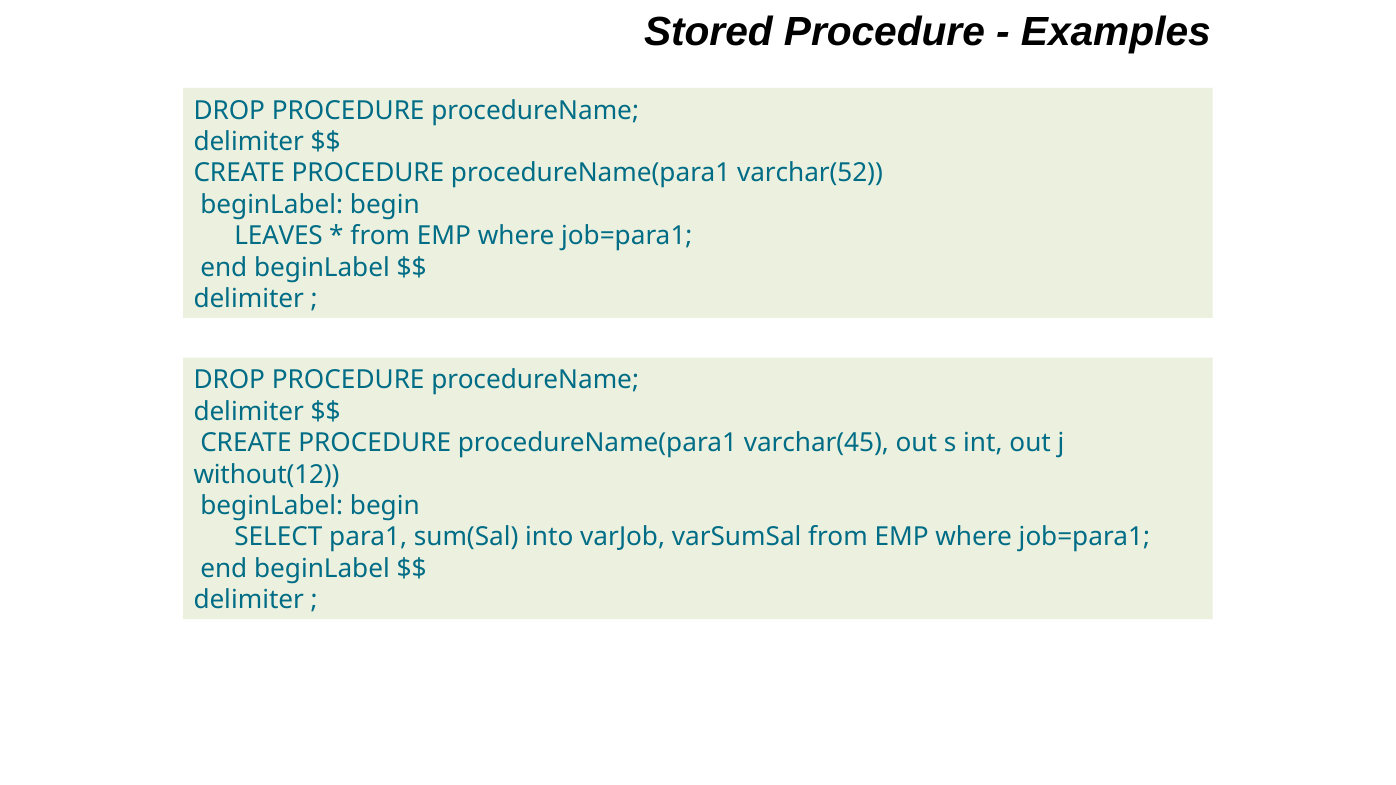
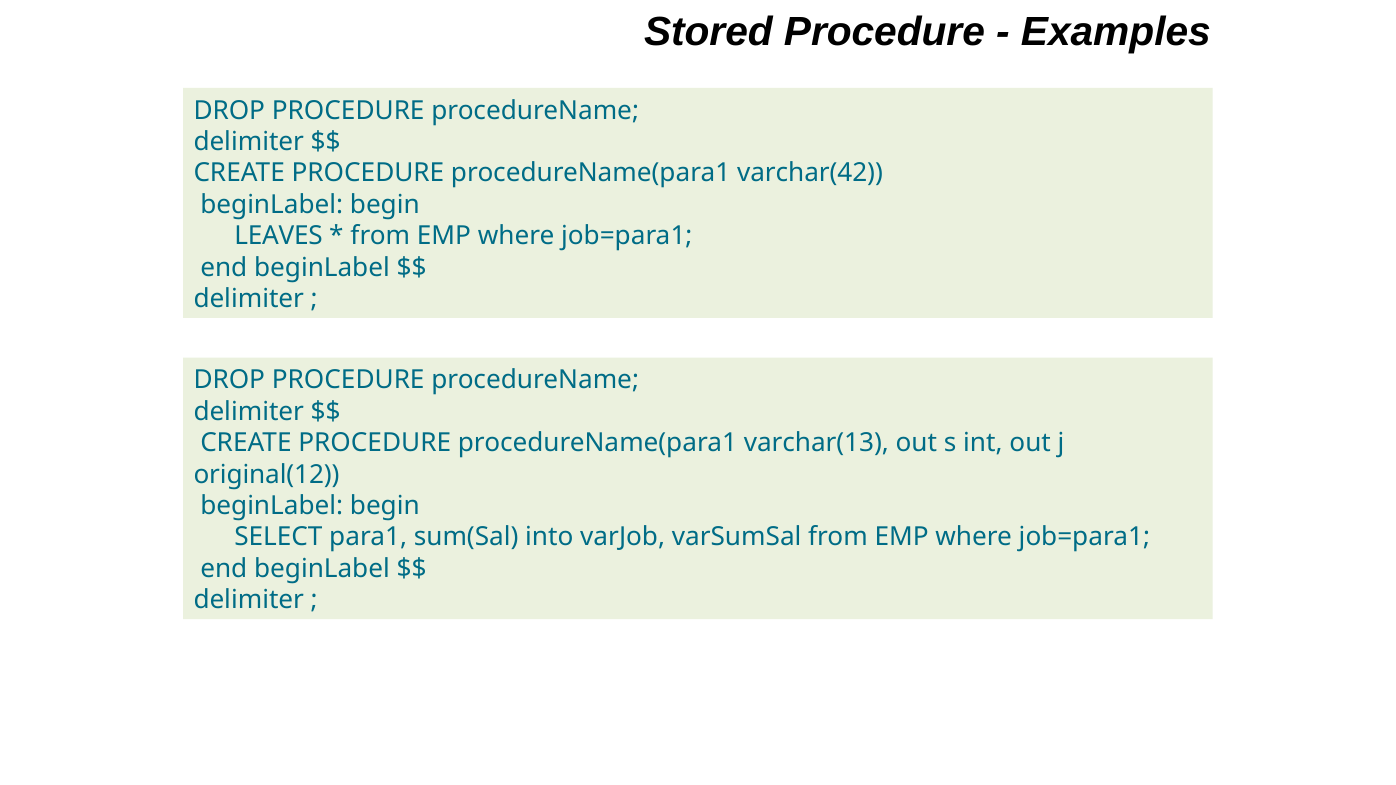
varchar(52: varchar(52 -> varchar(42
varchar(45: varchar(45 -> varchar(13
without(12: without(12 -> original(12
